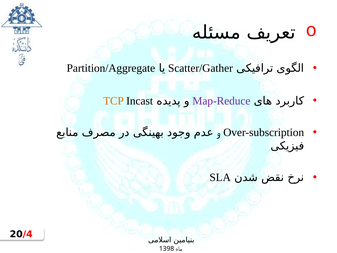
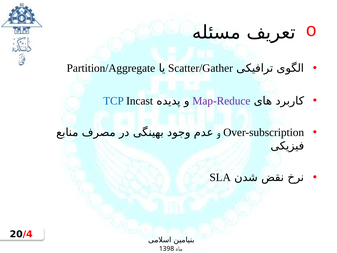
TCP colour: orange -> blue
